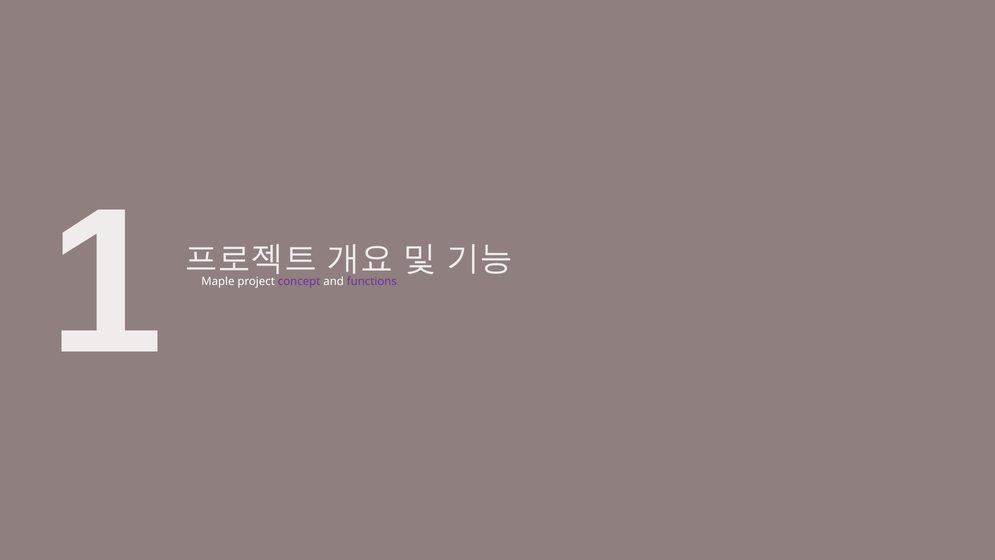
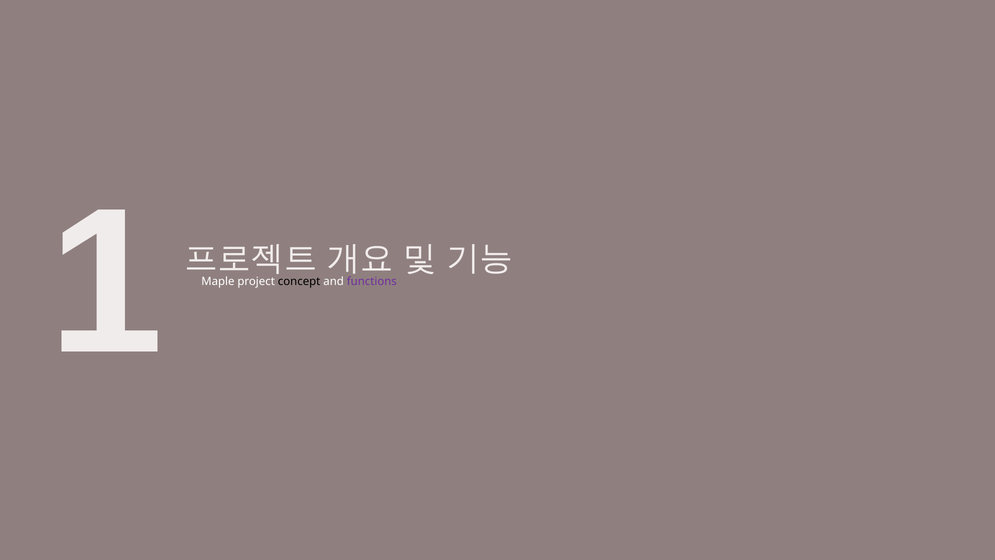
concept colour: purple -> black
